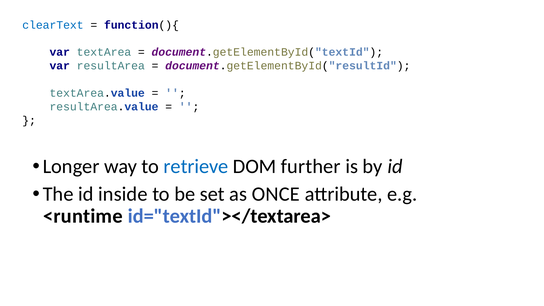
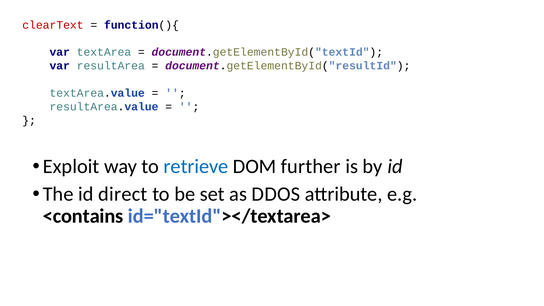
clearText colour: blue -> red
Longer: Longer -> Exploit
inside: inside -> direct
ONCE: ONCE -> DDOS
<runtime: <runtime -> <contains
